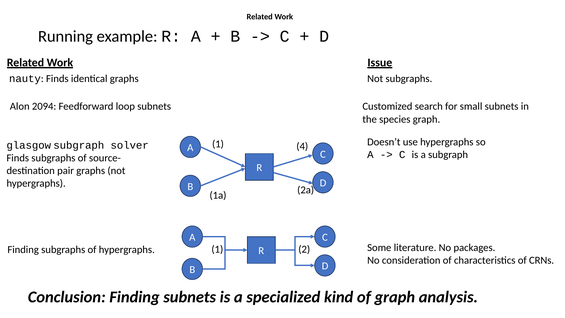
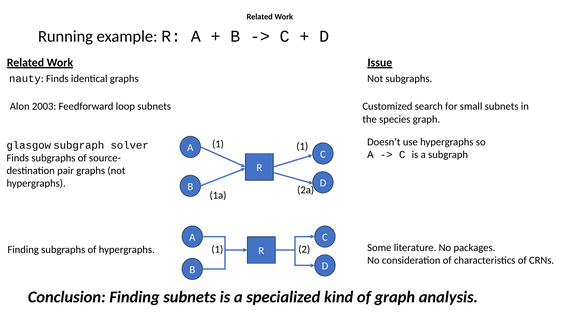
2094: 2094 -> 2003
1 4: 4 -> 1
